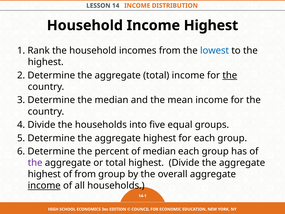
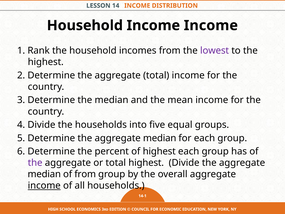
Income Highest: Highest -> Income
lowest colour: blue -> purple
the at (230, 75) underline: present -> none
Determine the aggregate highest: highest -> median
of median: median -> highest
highest at (44, 174): highest -> median
